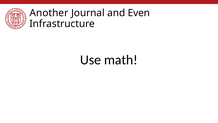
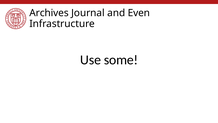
Another: Another -> Archives
math: math -> some
